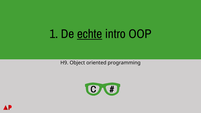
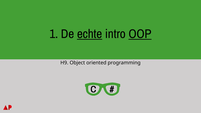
OOP underline: none -> present
